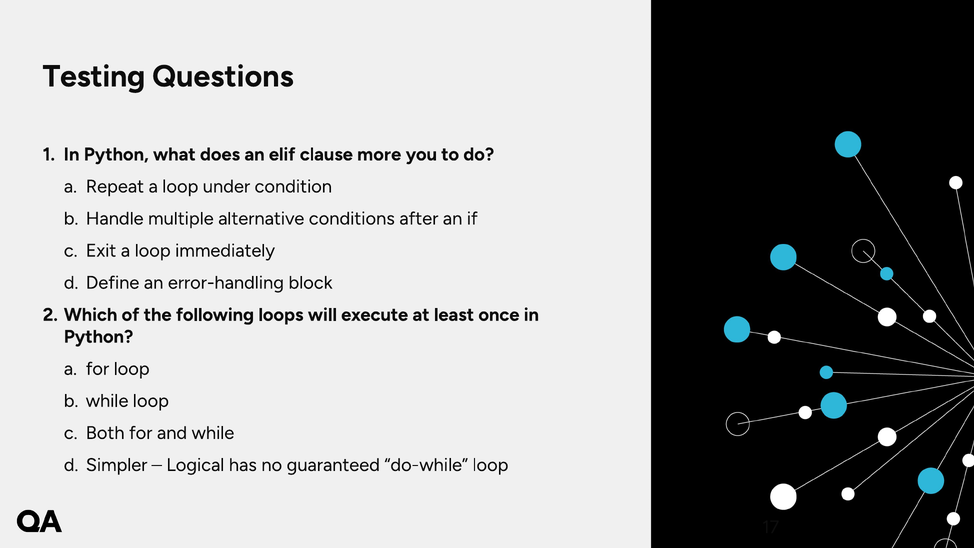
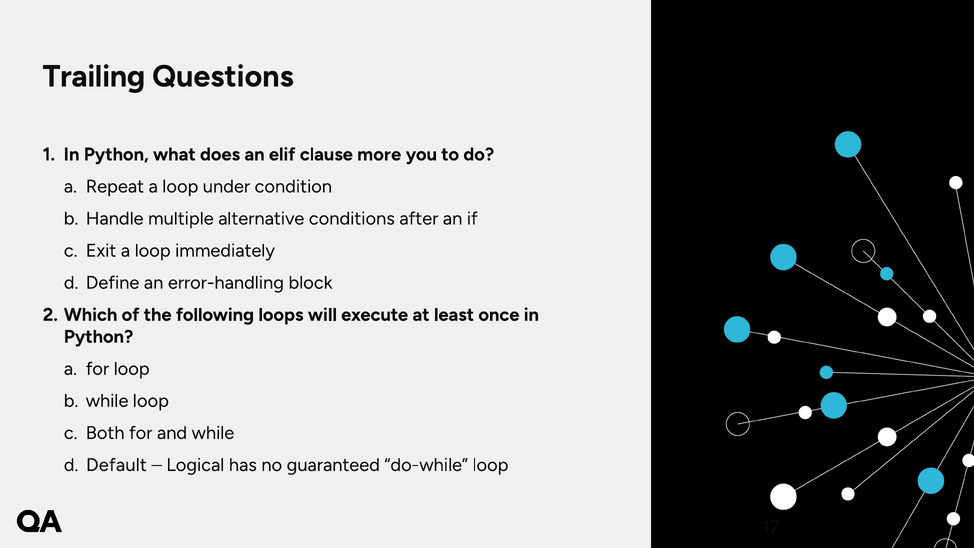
Testing: Testing -> Trailing
Simpler: Simpler -> Default
